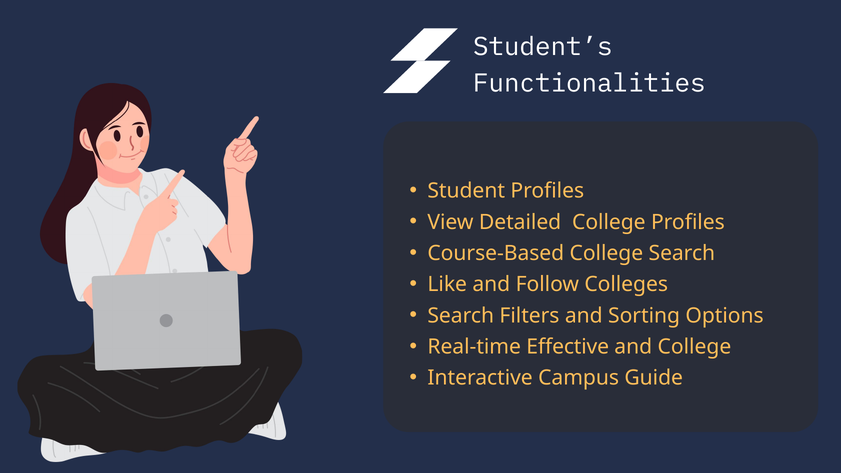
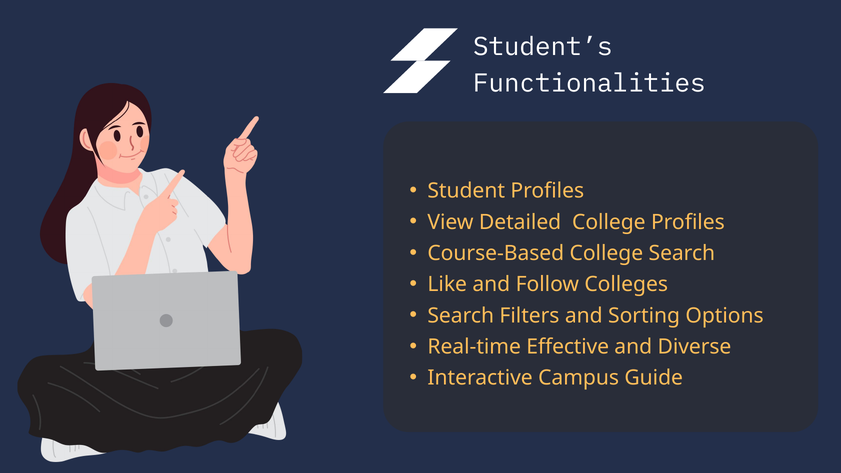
and College: College -> Diverse
